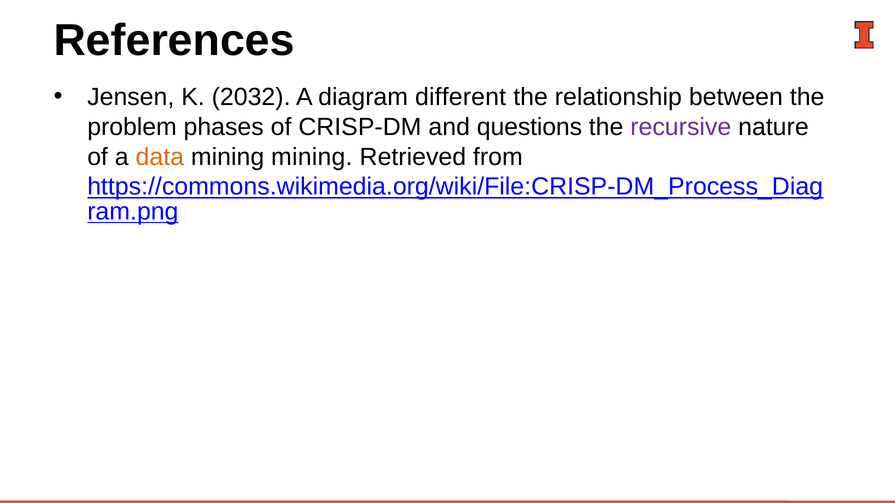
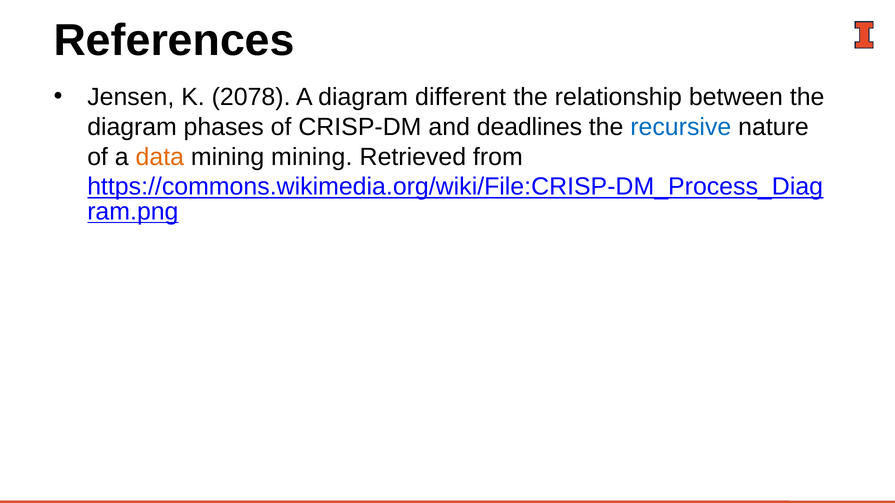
2032: 2032 -> 2078
problem at (132, 127): problem -> diagram
questions: questions -> deadlines
recursive colour: purple -> blue
